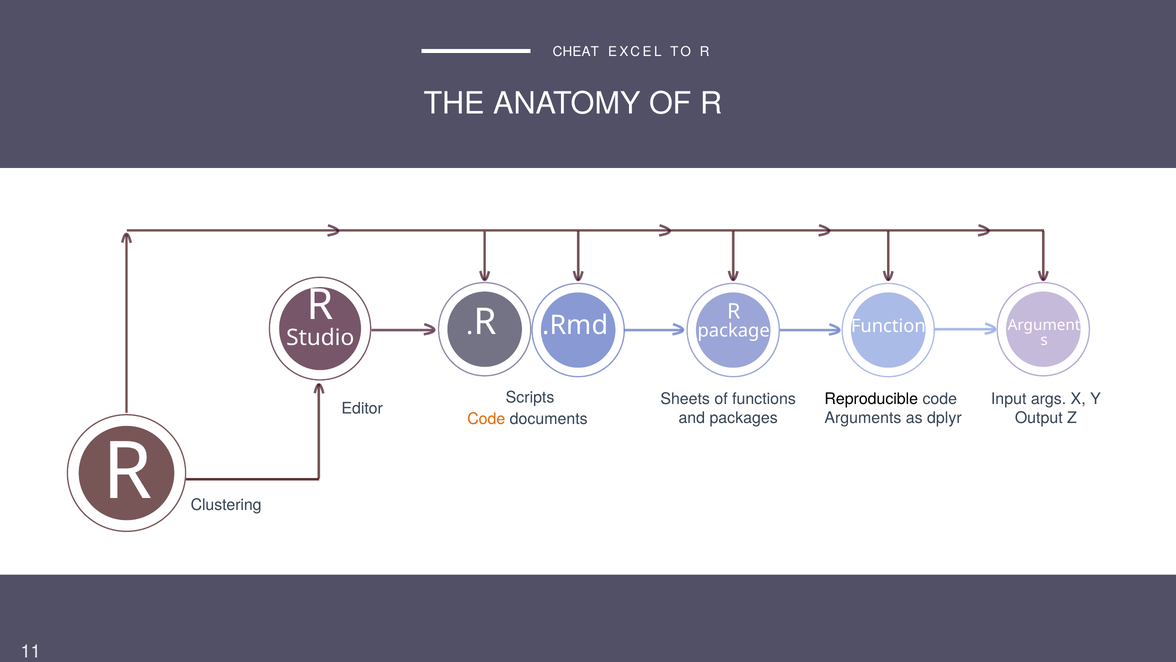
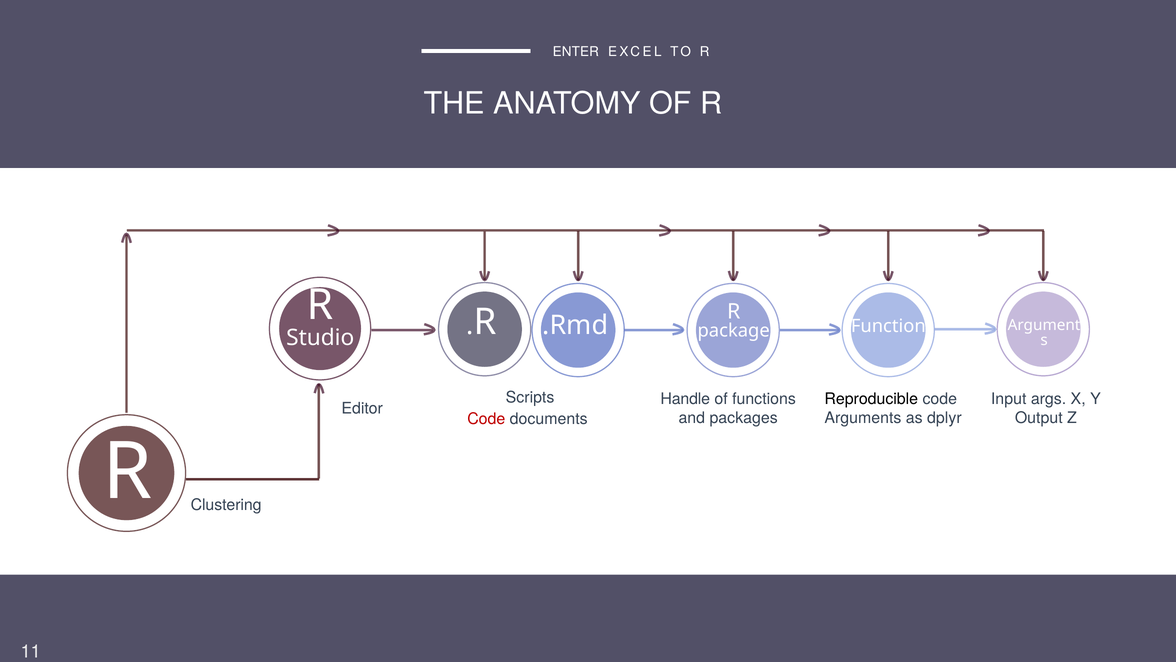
CHEAT: CHEAT -> ENTER
Sheets: Sheets -> Handle
Code at (486, 419) colour: orange -> red
